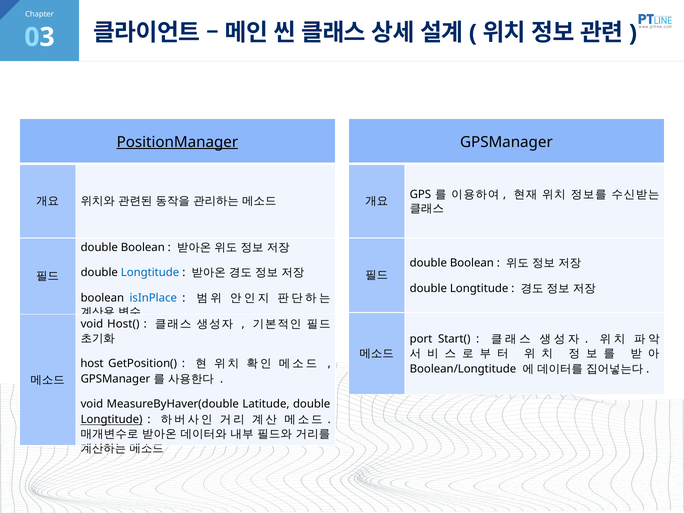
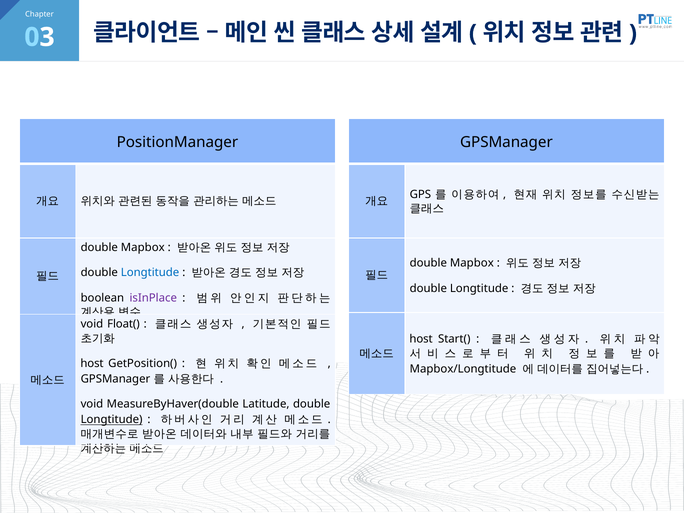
PositionManager underline: present -> none
Boolean at (143, 248): Boolean -> Mapbox
Boolean at (472, 263): Boolean -> Mapbox
isInPlace colour: blue -> purple
Host(: Host( -> Float(
port at (421, 339): port -> host
Boolean/Longtitude: Boolean/Longtitude -> Mapbox/Longtitude
